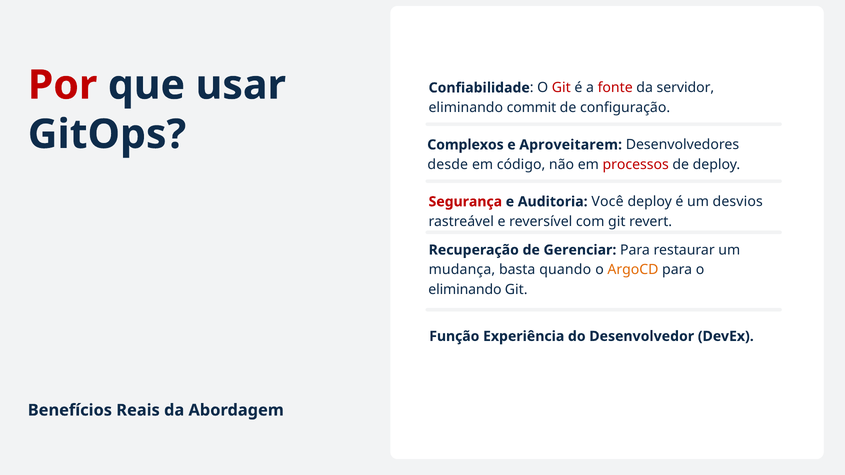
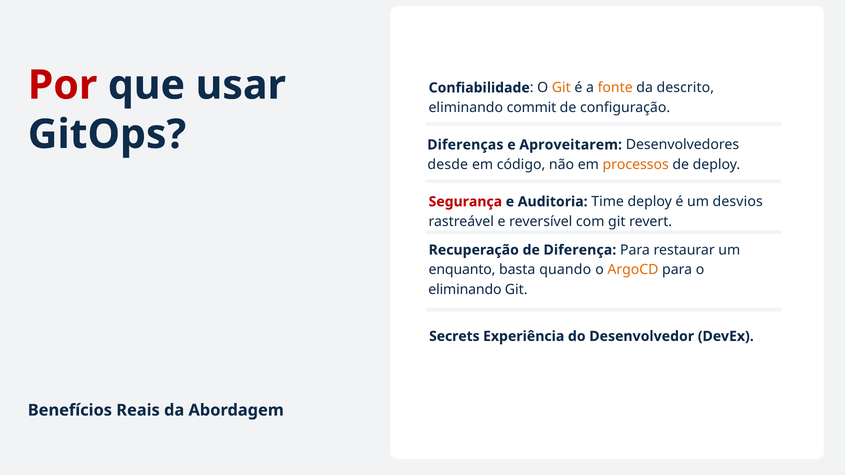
Git at (561, 88) colour: red -> orange
fonte colour: red -> orange
servidor: servidor -> descrito
Complexos: Complexos -> Diferenças
processos colour: red -> orange
Você: Você -> Time
Gerenciar: Gerenciar -> Diferença
mudança: mudança -> enquanto
Função: Função -> Secrets
